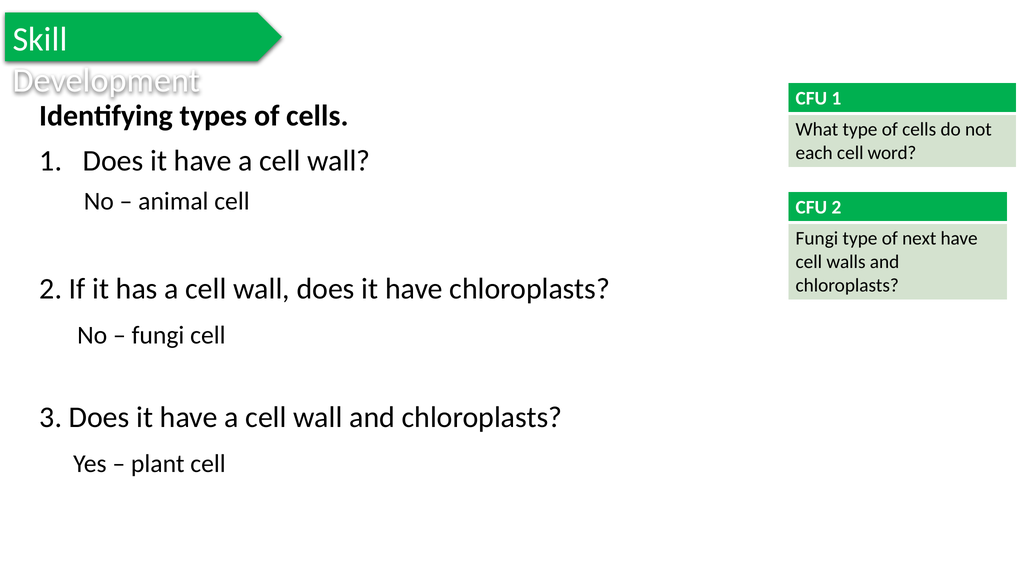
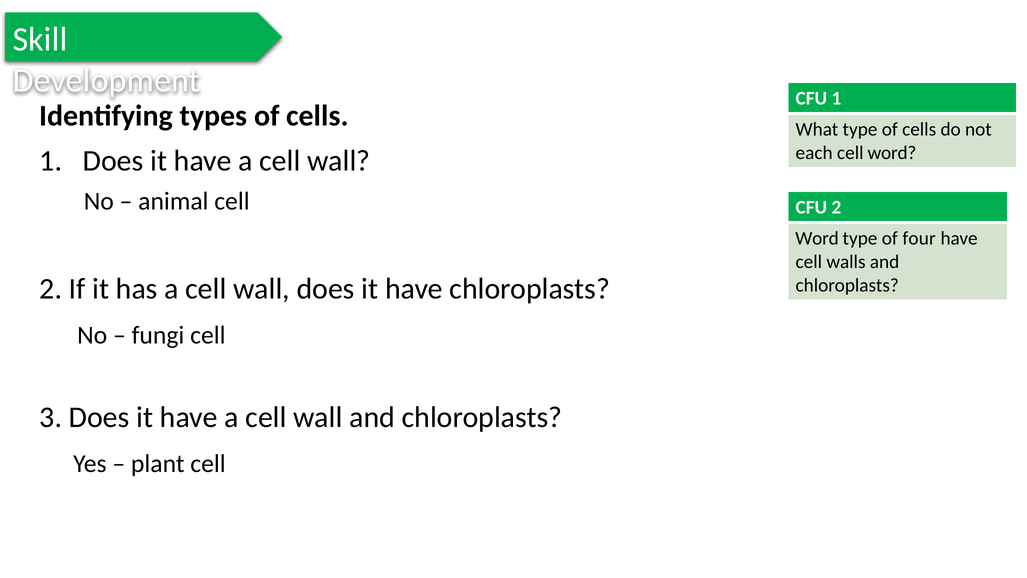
Fungi at (817, 238): Fungi -> Word
next: next -> four
